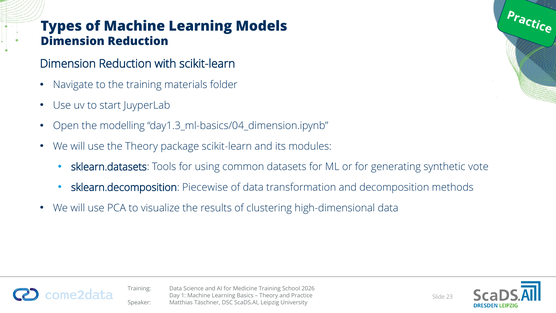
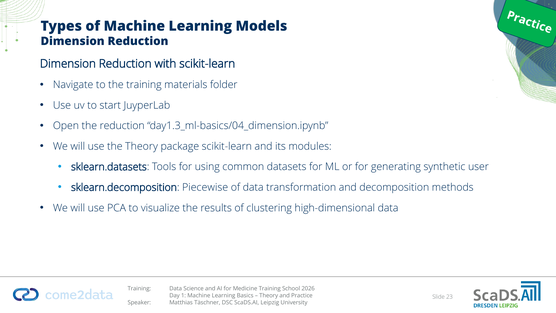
the modelling: modelling -> reduction
vote: vote -> user
